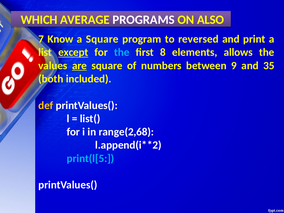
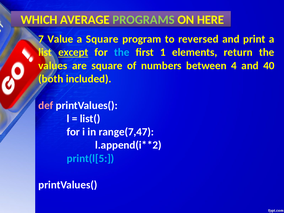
PROGRAMS colour: white -> light green
ALSO: ALSO -> HERE
Know: Know -> Value
8: 8 -> 1
allows: allows -> return
are underline: present -> none
9: 9 -> 4
35: 35 -> 40
def colour: yellow -> pink
range(2,68: range(2,68 -> range(7,47
